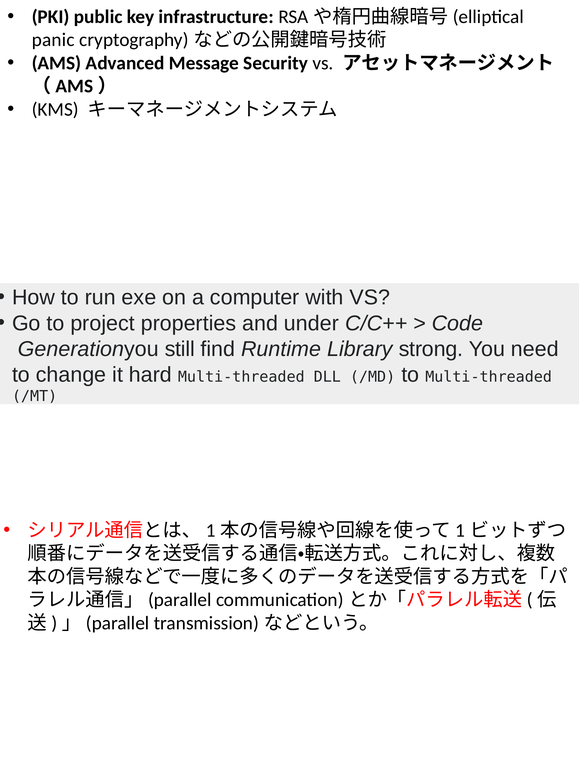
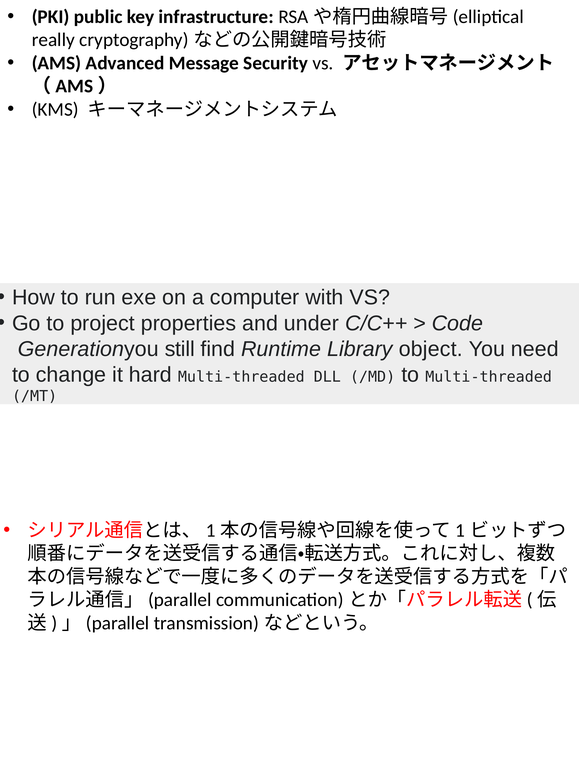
panic: panic -> really
strong: strong -> object
